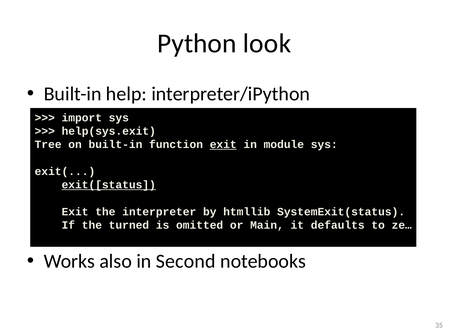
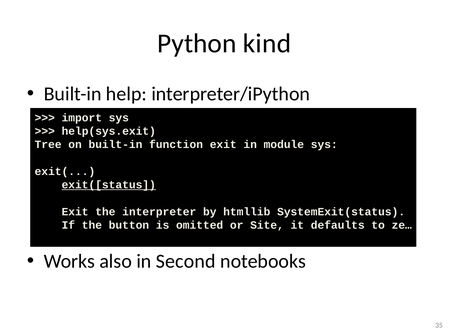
look: look -> kind
exit at (223, 145) underline: present -> none
turned: turned -> button
Main: Main -> Site
